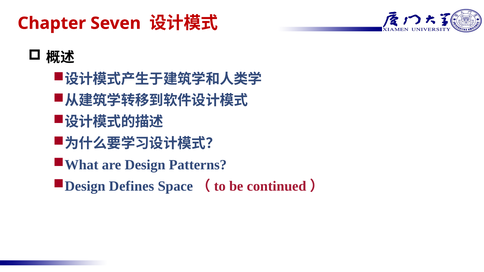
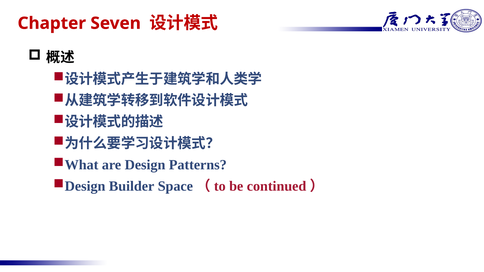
Defines: Defines -> Builder
